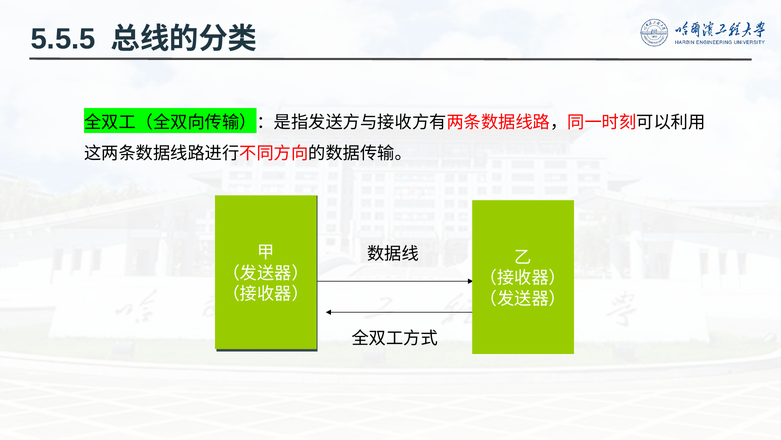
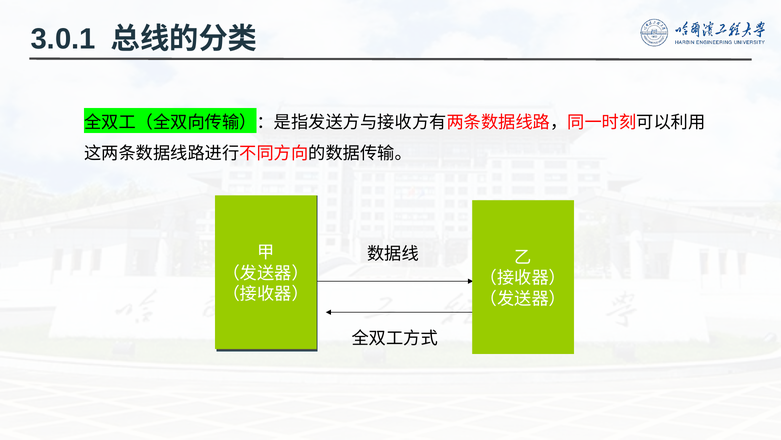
5.5.5: 5.5.5 -> 3.0.1
